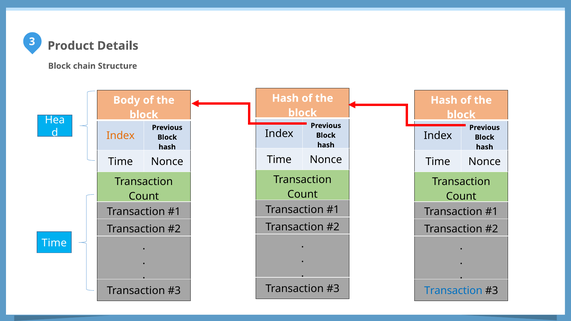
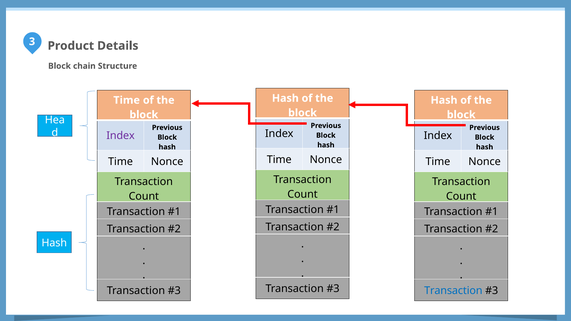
Body at (127, 100): Body -> Time
Index at (121, 136) colour: orange -> purple
Time at (54, 243): Time -> Hash
